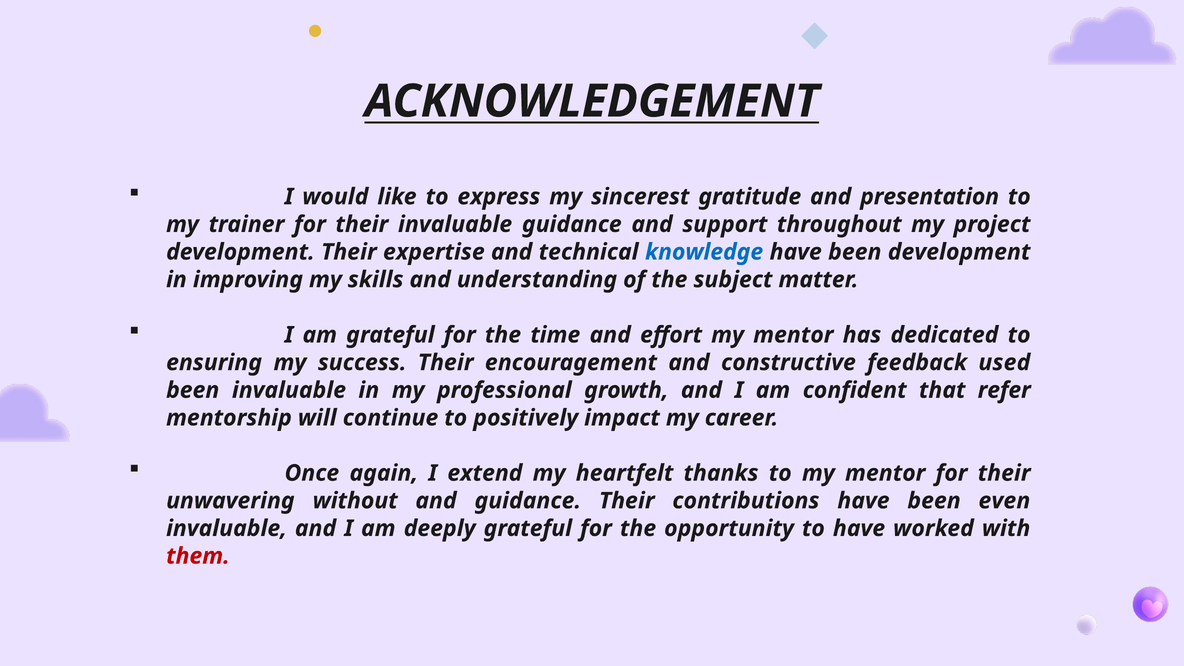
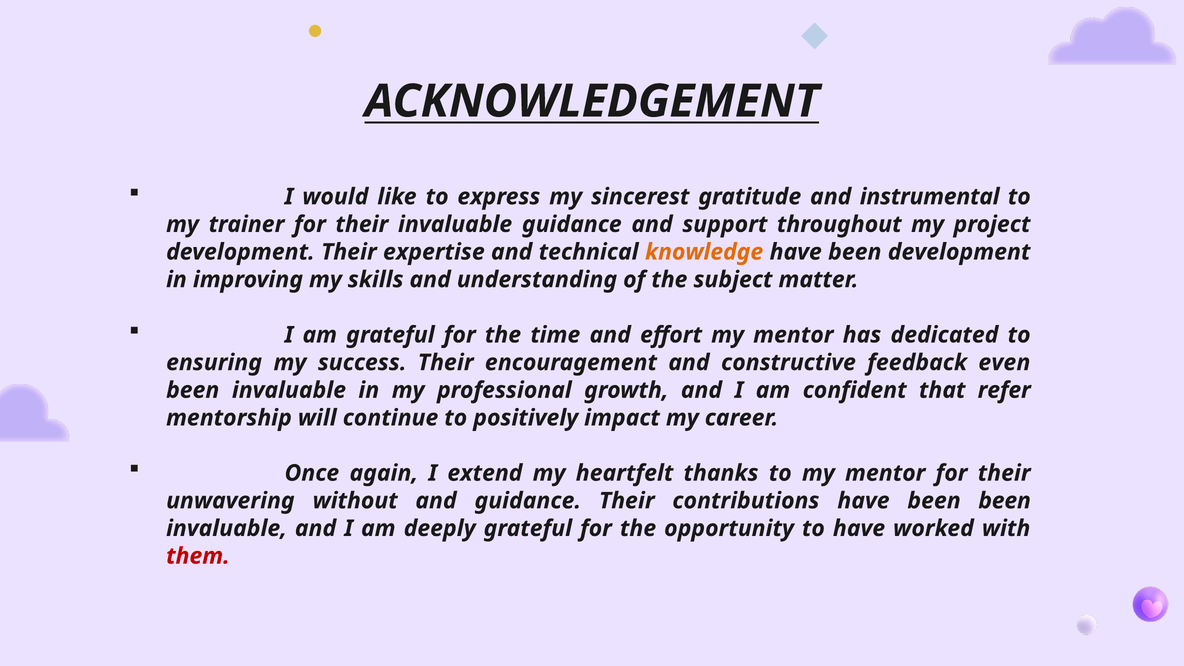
presentation: presentation -> instrumental
knowledge colour: blue -> orange
used: used -> even
been even: even -> been
